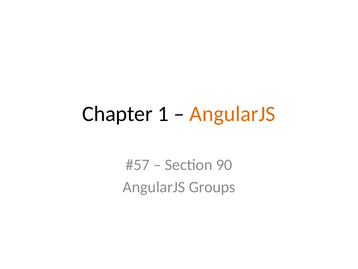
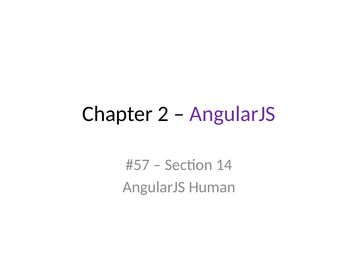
1: 1 -> 2
AngularJS at (233, 114) colour: orange -> purple
90: 90 -> 14
Groups: Groups -> Human
